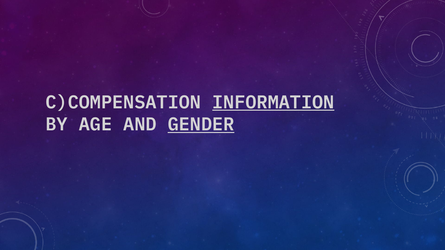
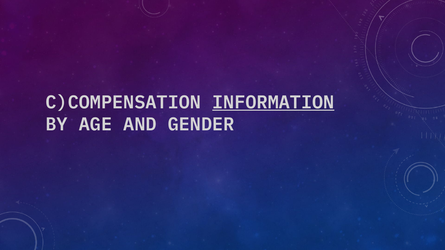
GENDER underline: present -> none
